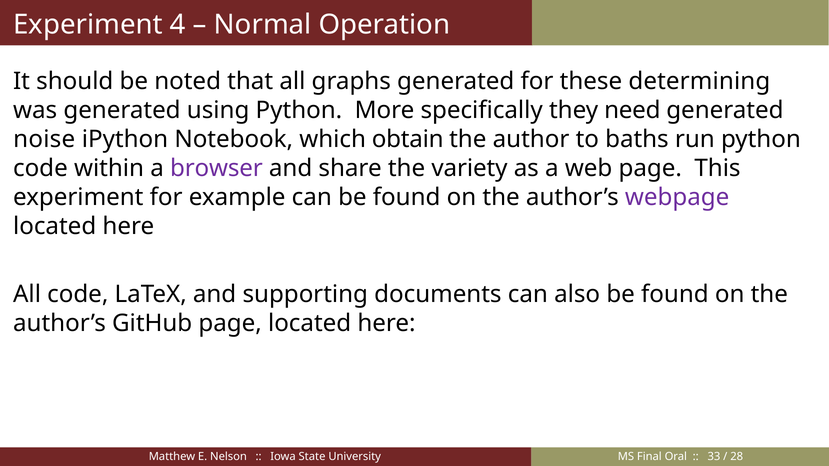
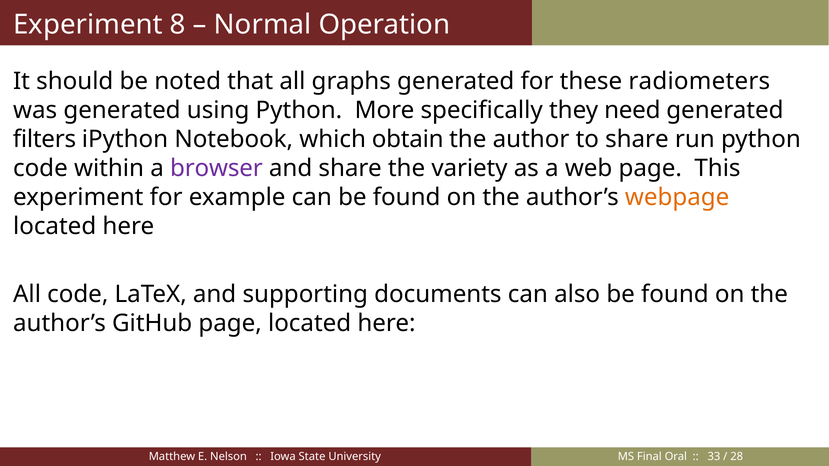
4: 4 -> 8
determining: determining -> radiometers
noise: noise -> filters
to baths: baths -> share
webpage colour: purple -> orange
